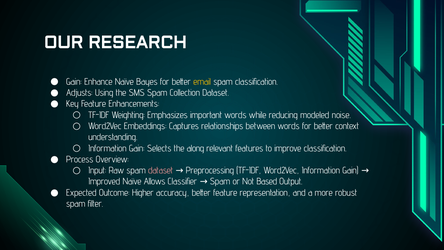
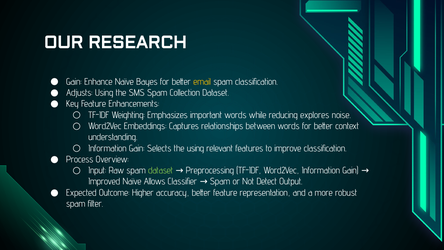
modeled: modeled -> explores
the along: along -> using
dataset at (161, 170) colour: pink -> light green
Based: Based -> Detect
